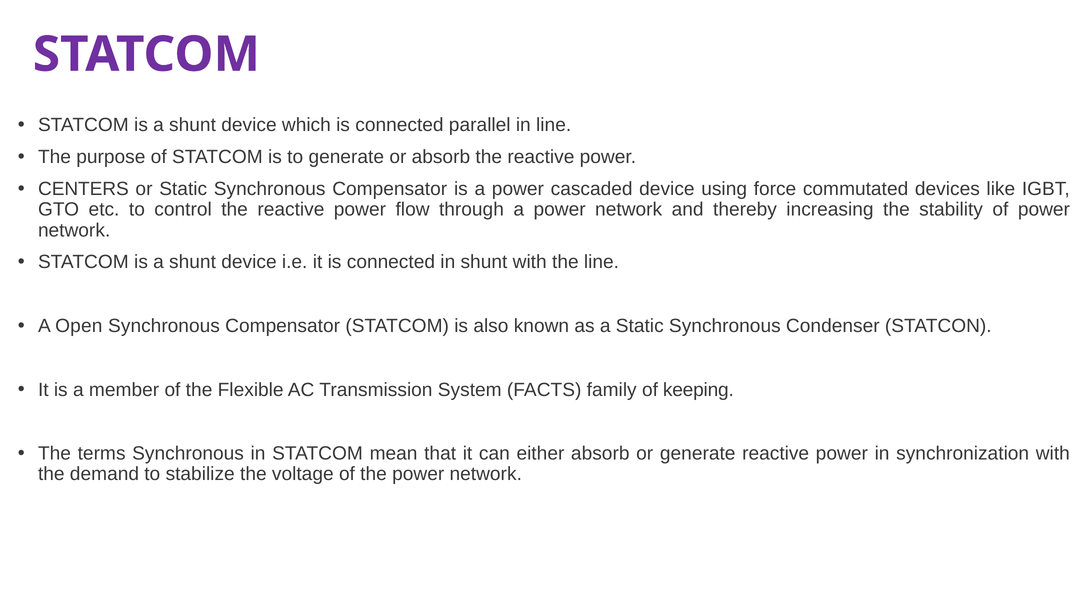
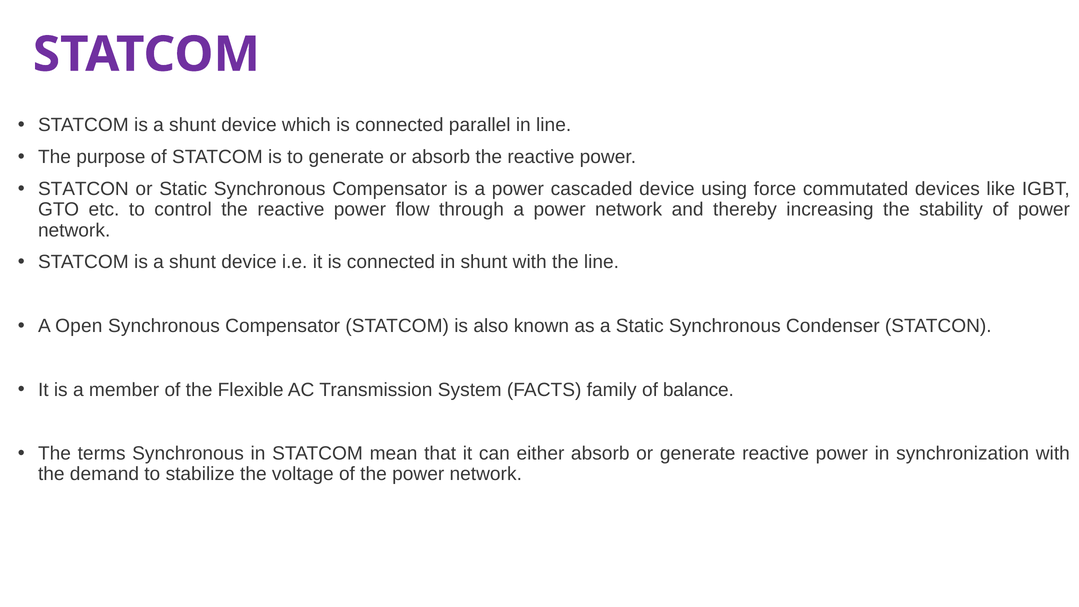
CENTERS at (83, 189): CENTERS -> STATCON
keeping: keeping -> balance
